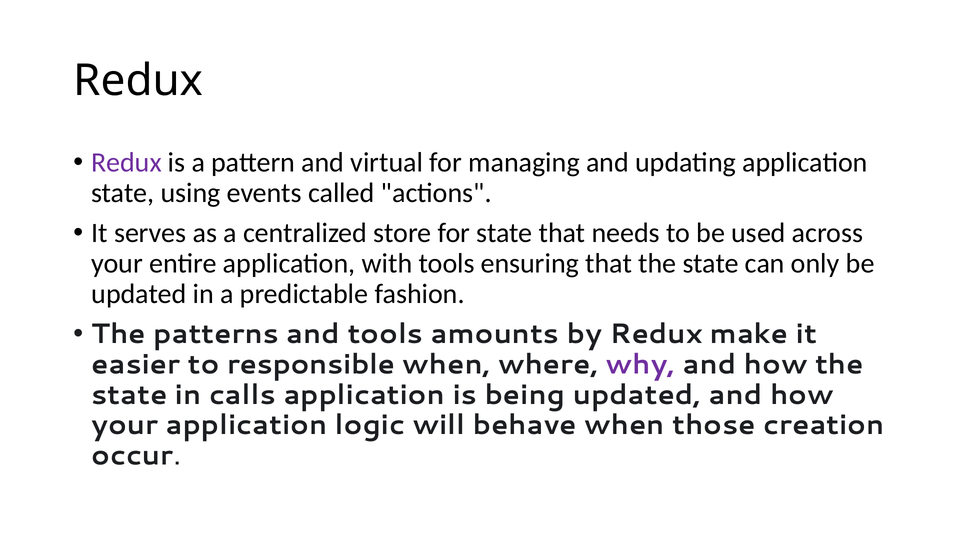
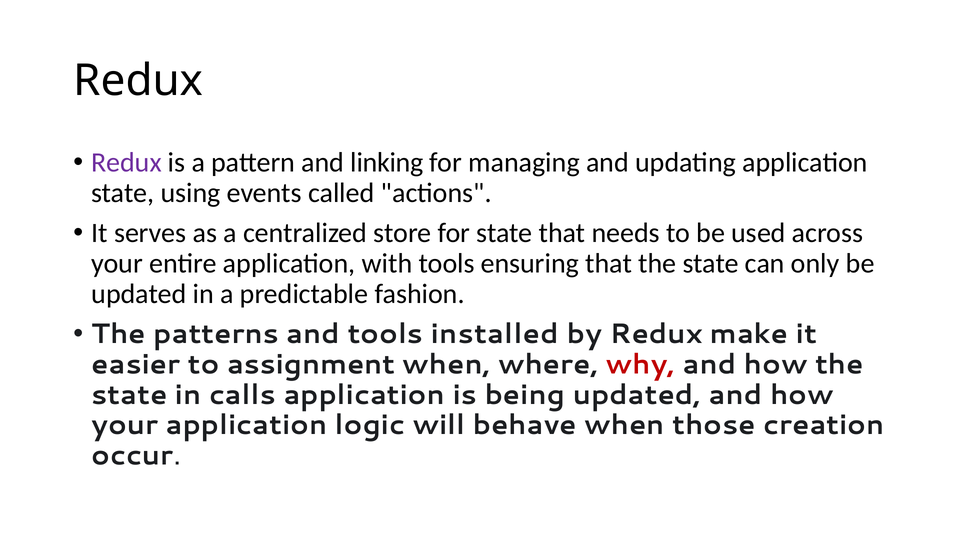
virtual: virtual -> linking
amounts: amounts -> installed
responsible: responsible -> assignment
why colour: purple -> red
